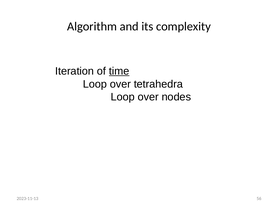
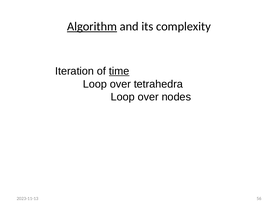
Algorithm underline: none -> present
